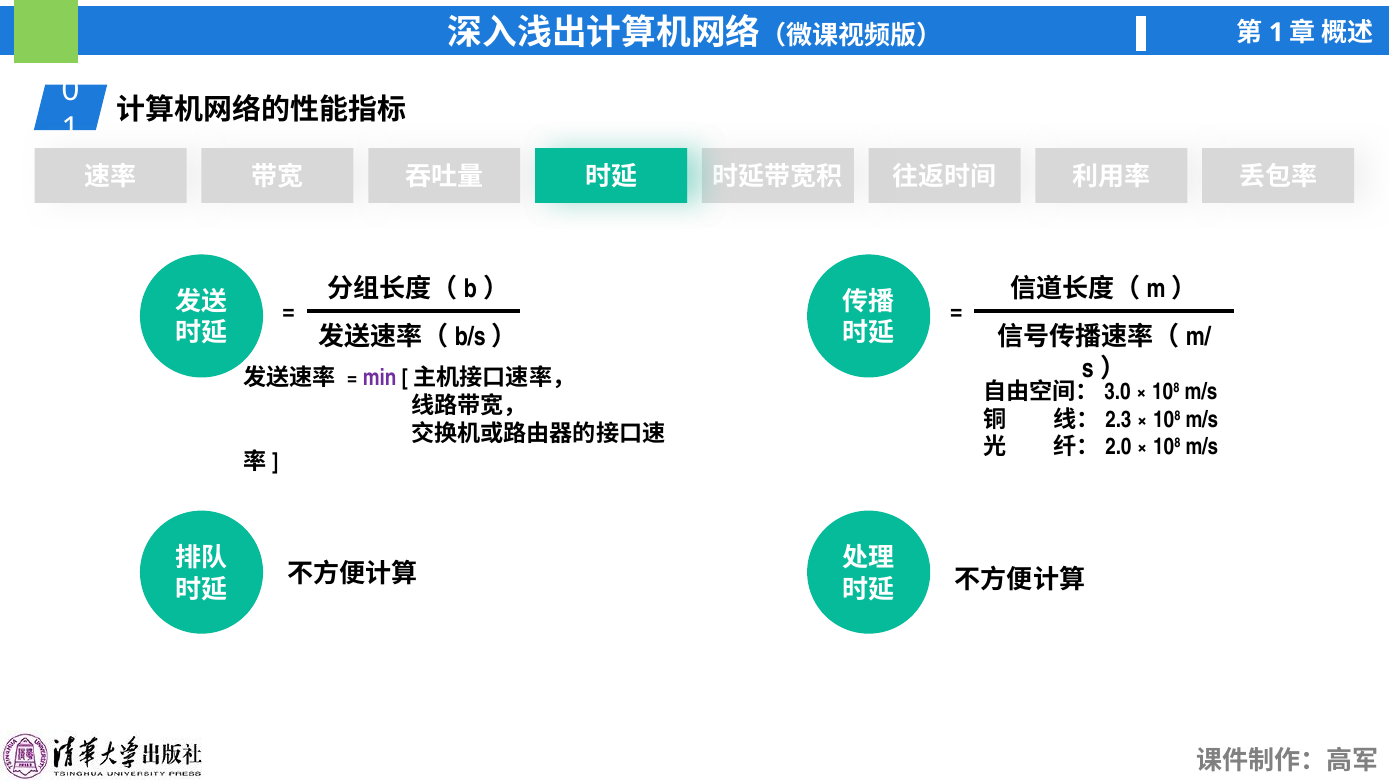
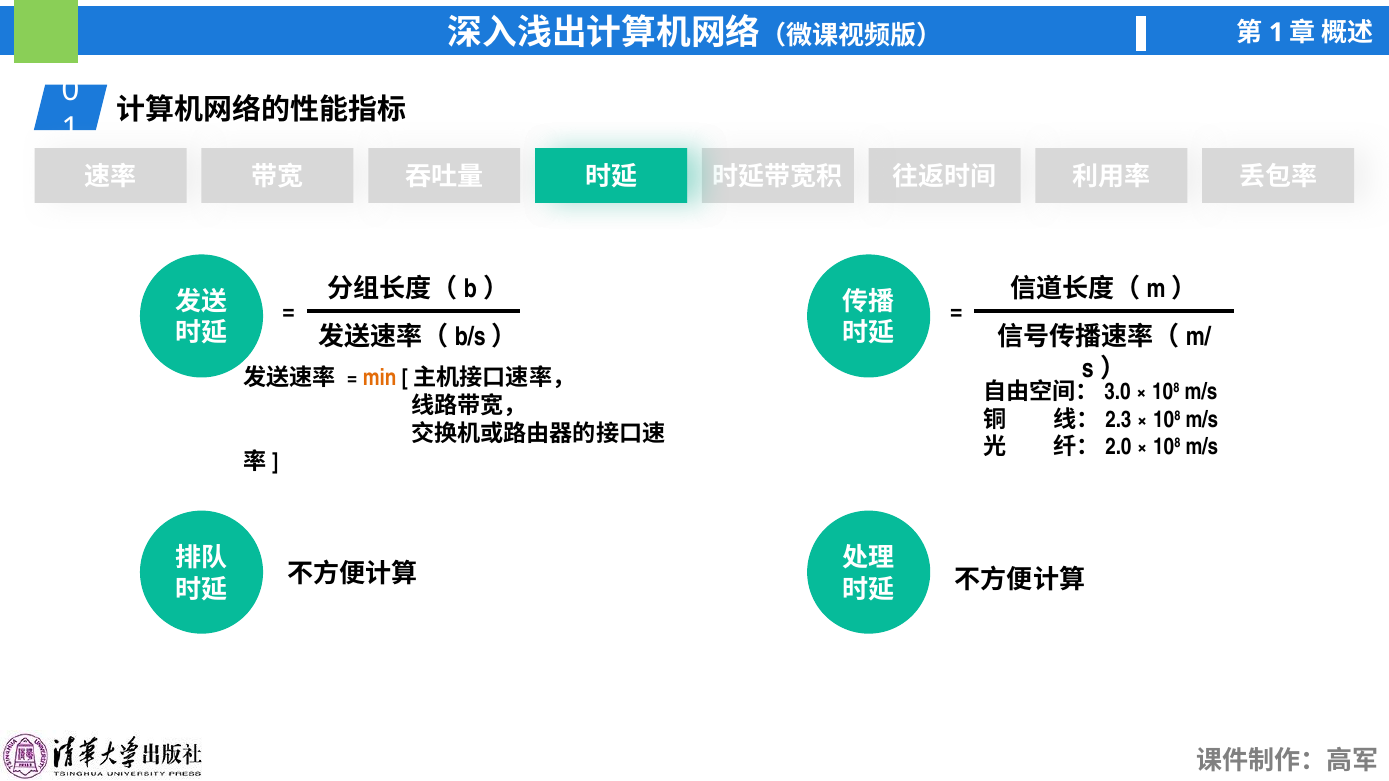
min colour: purple -> orange
